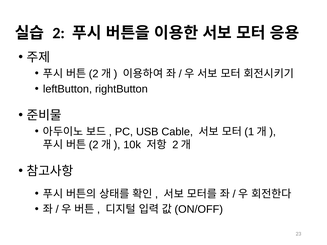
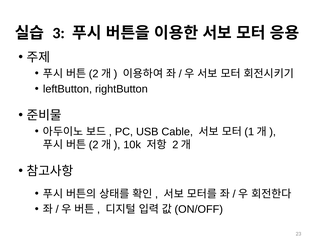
2: 2 -> 3
